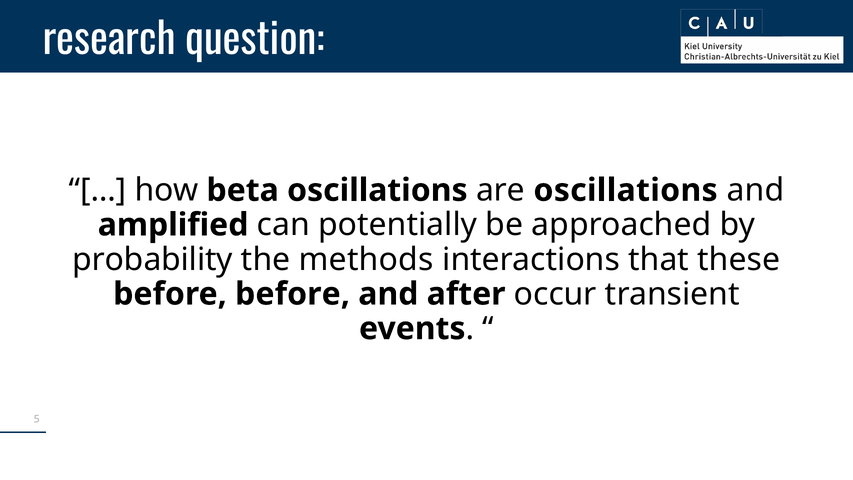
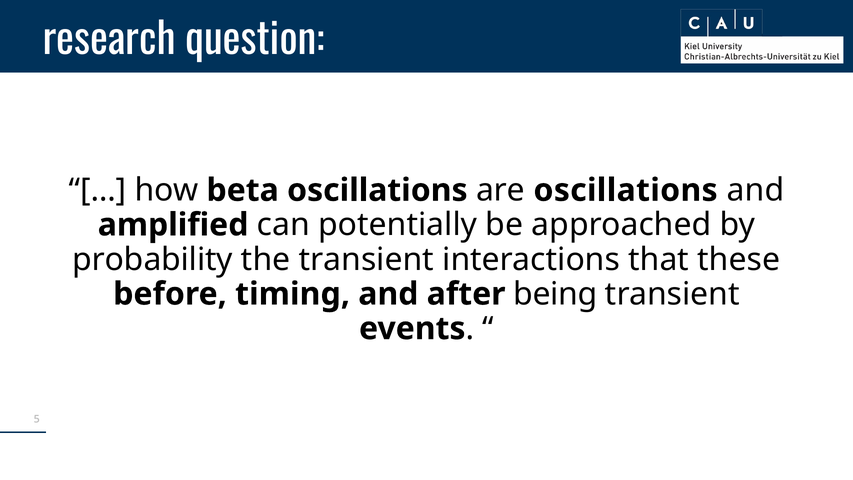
the methods: methods -> transient
before before: before -> timing
occur: occur -> being
